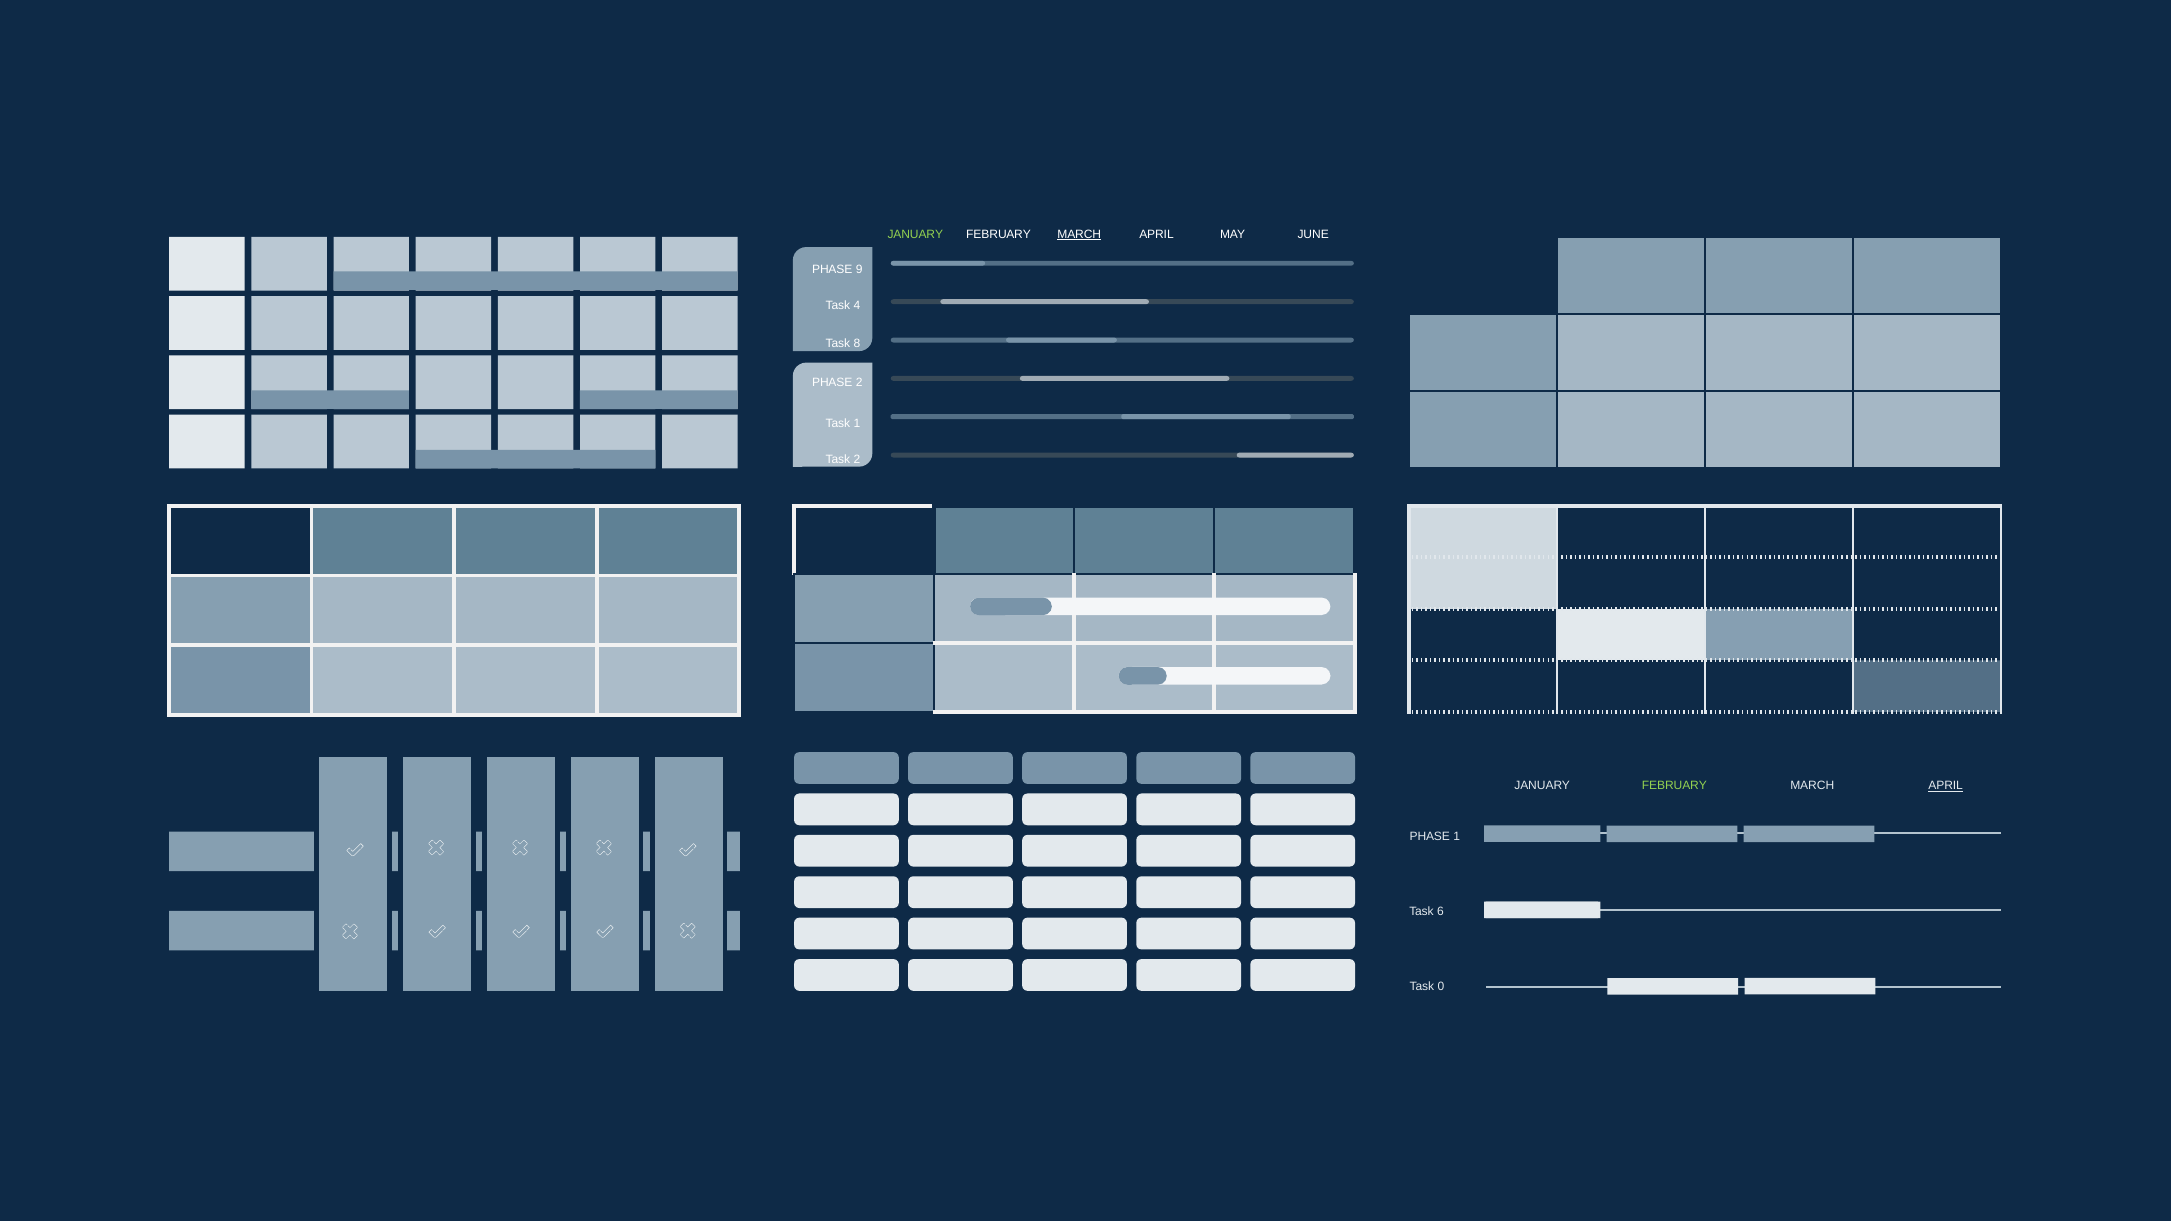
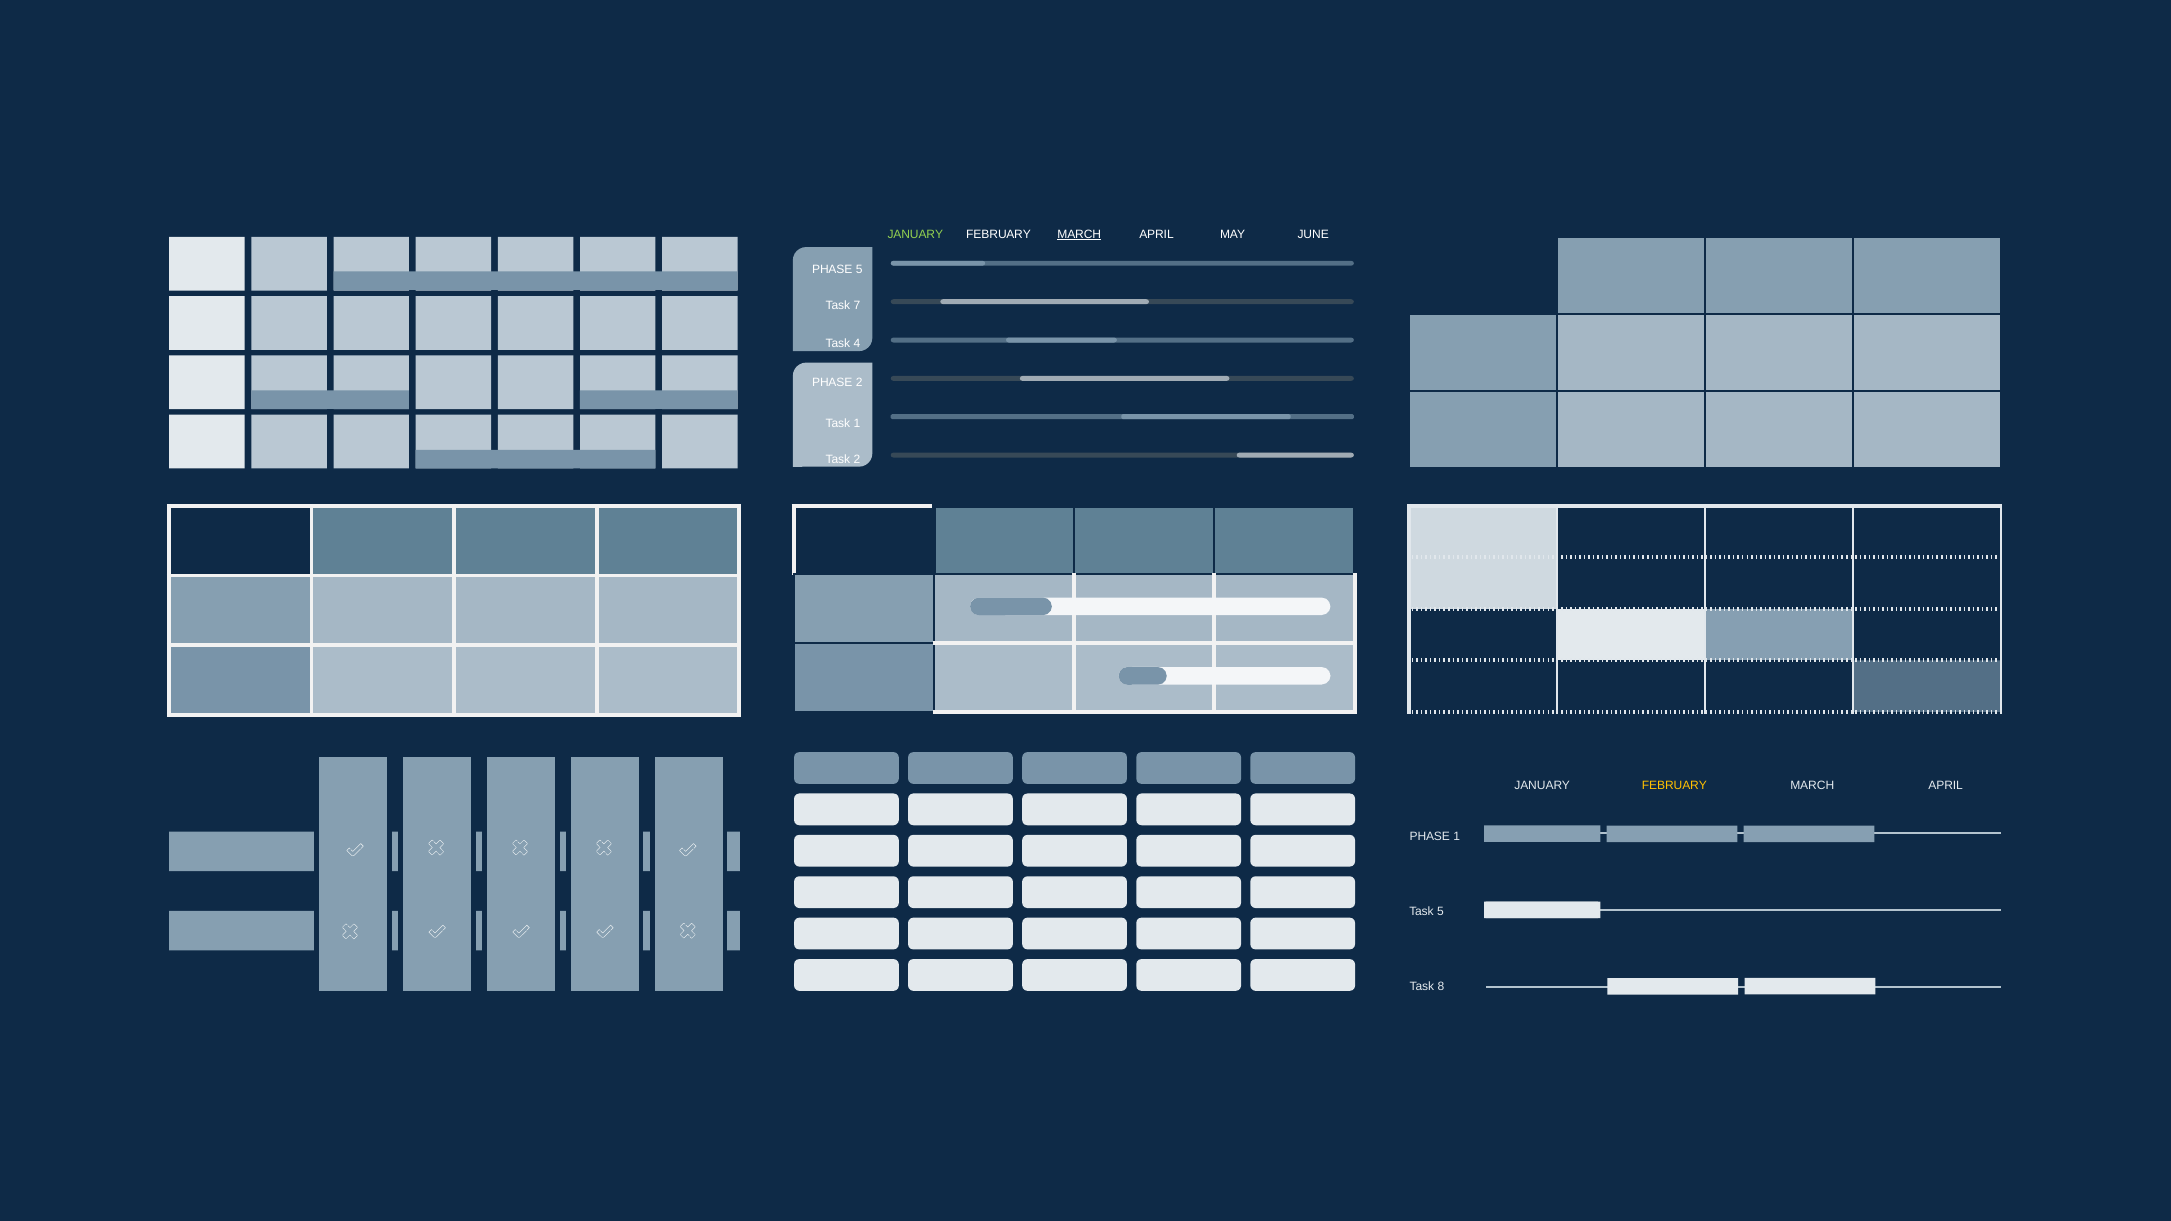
PHASE 9: 9 -> 5
4: 4 -> 7
8: 8 -> 4
FEBRUARY at (1674, 786) colour: light green -> yellow
APRIL at (1946, 786) underline: present -> none
Task 6: 6 -> 5
0: 0 -> 8
